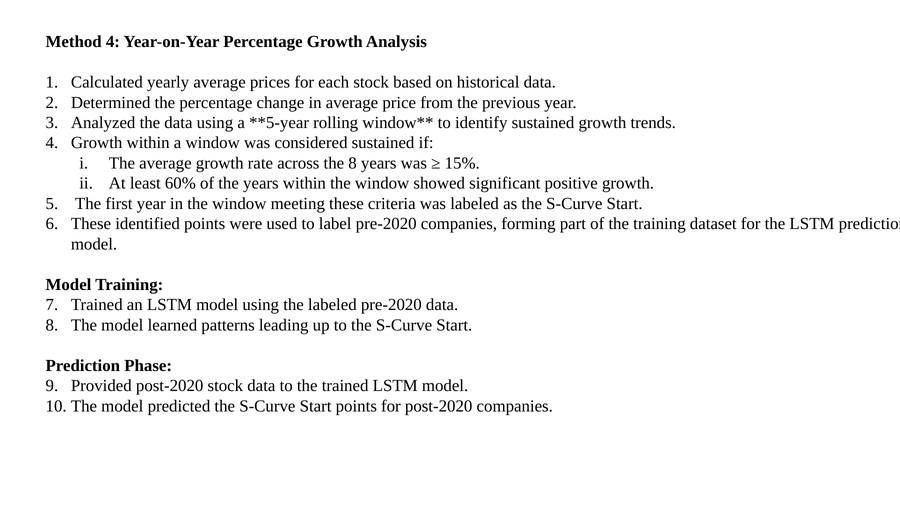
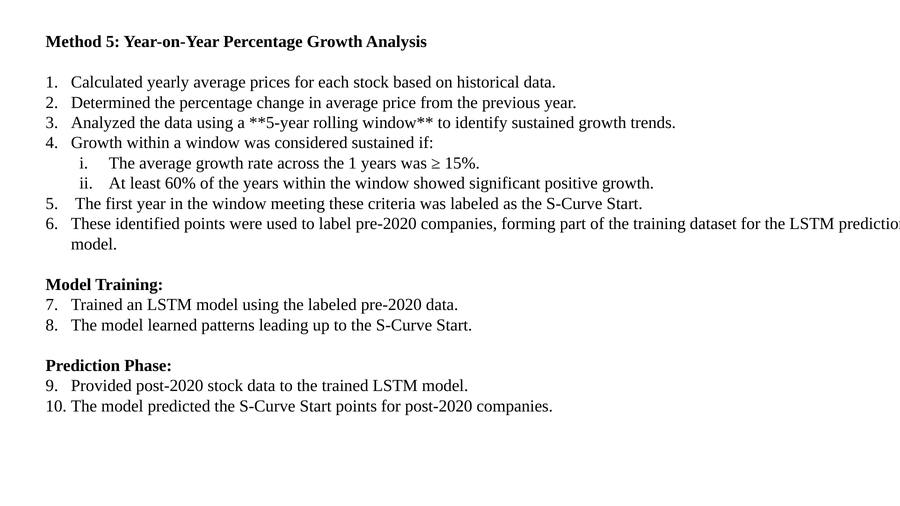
Method 4: 4 -> 5
the 8: 8 -> 1
